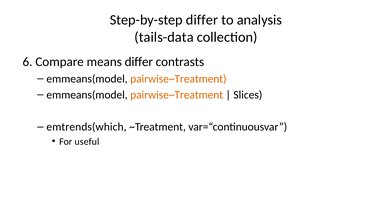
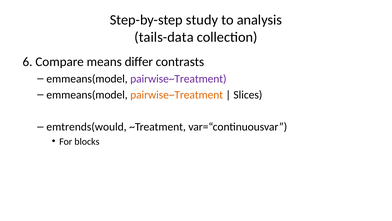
Step-by-step differ: differ -> study
pairwise~Treatment at (178, 79) colour: orange -> purple
emtrends(which: emtrends(which -> emtrends(would
useful: useful -> blocks
